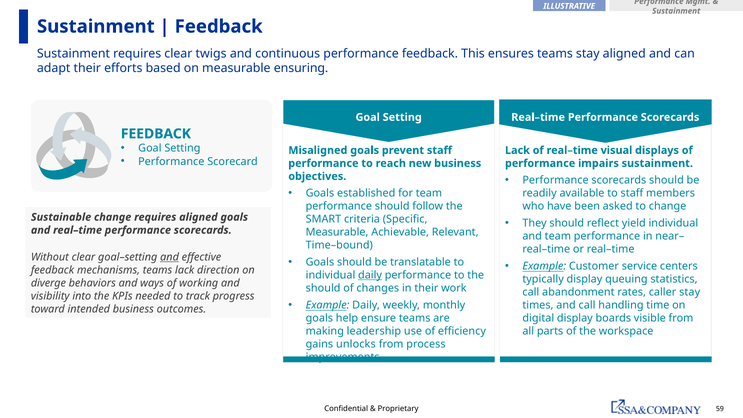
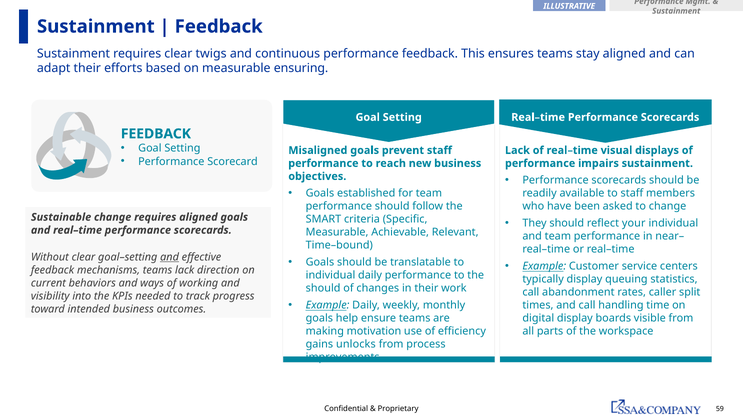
yield: yield -> your
daily at (370, 275) underline: present -> none
diverge: diverge -> current
caller stay: stay -> split
leadership: leadership -> motivation
